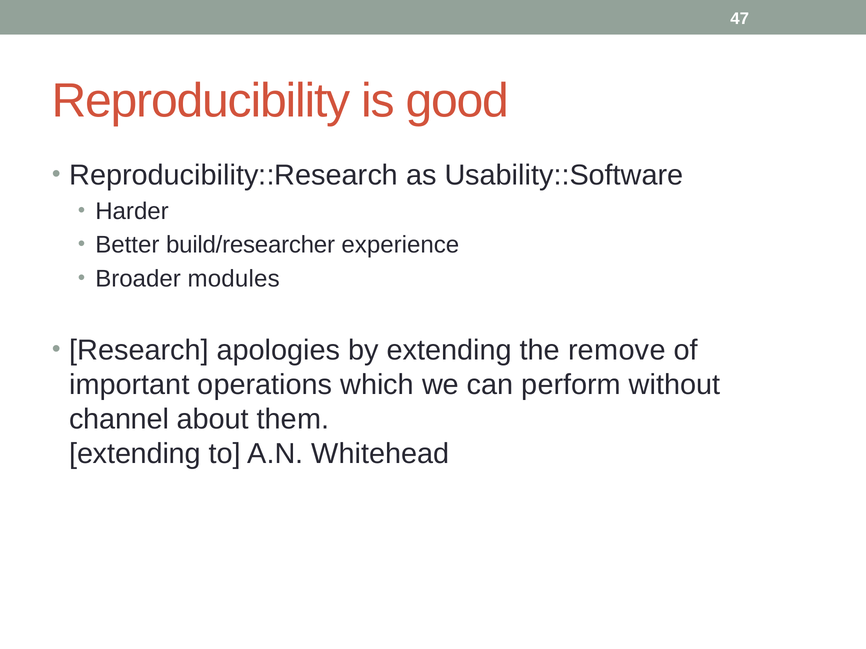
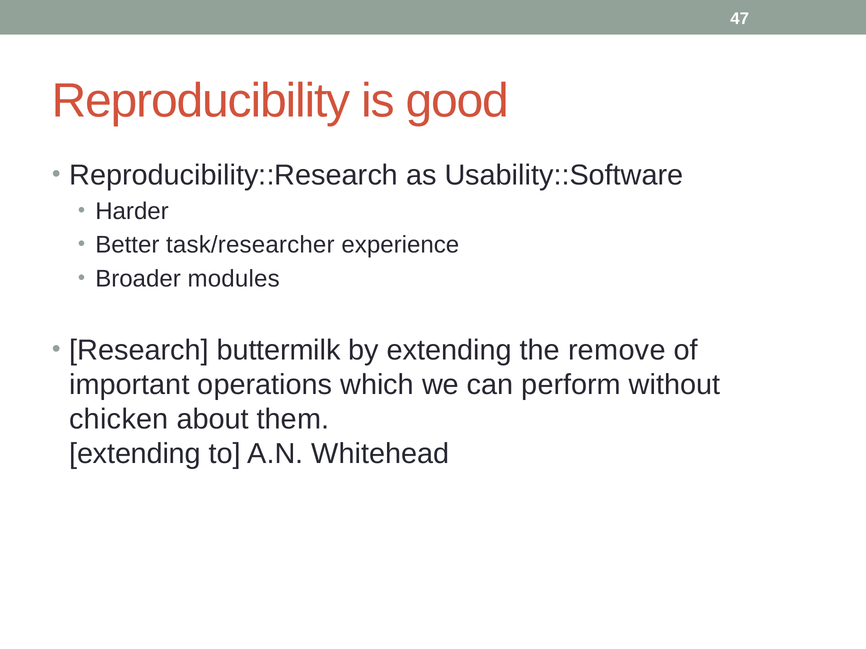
build/researcher: build/researcher -> task/researcher
apologies: apologies -> buttermilk
channel: channel -> chicken
